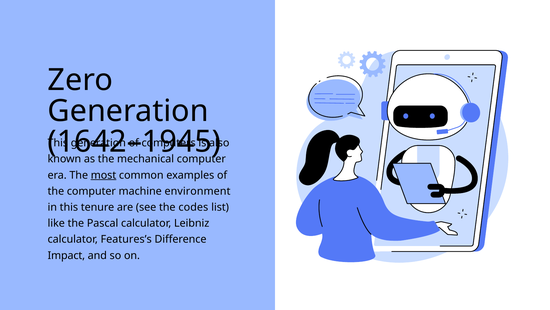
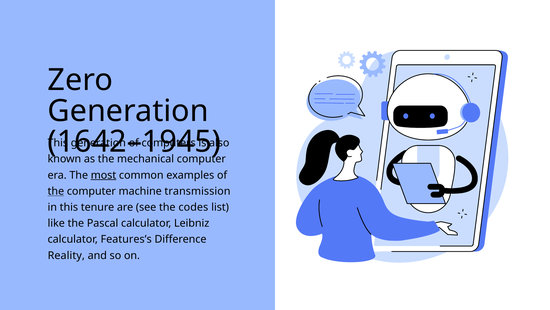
the at (56, 191) underline: none -> present
environment: environment -> transmission
Impact: Impact -> Reality
